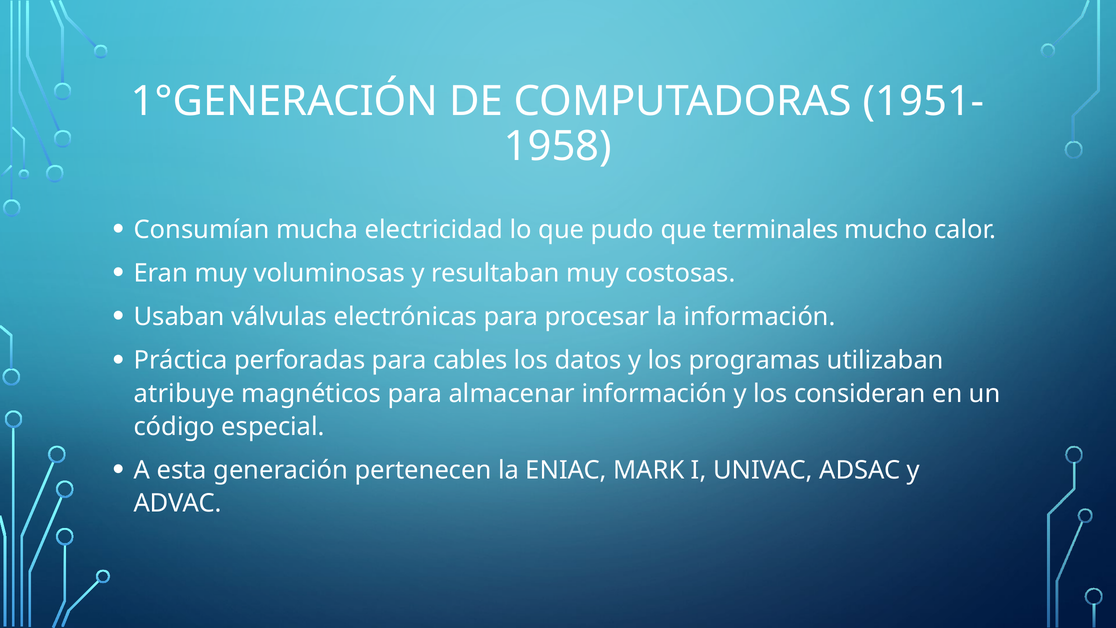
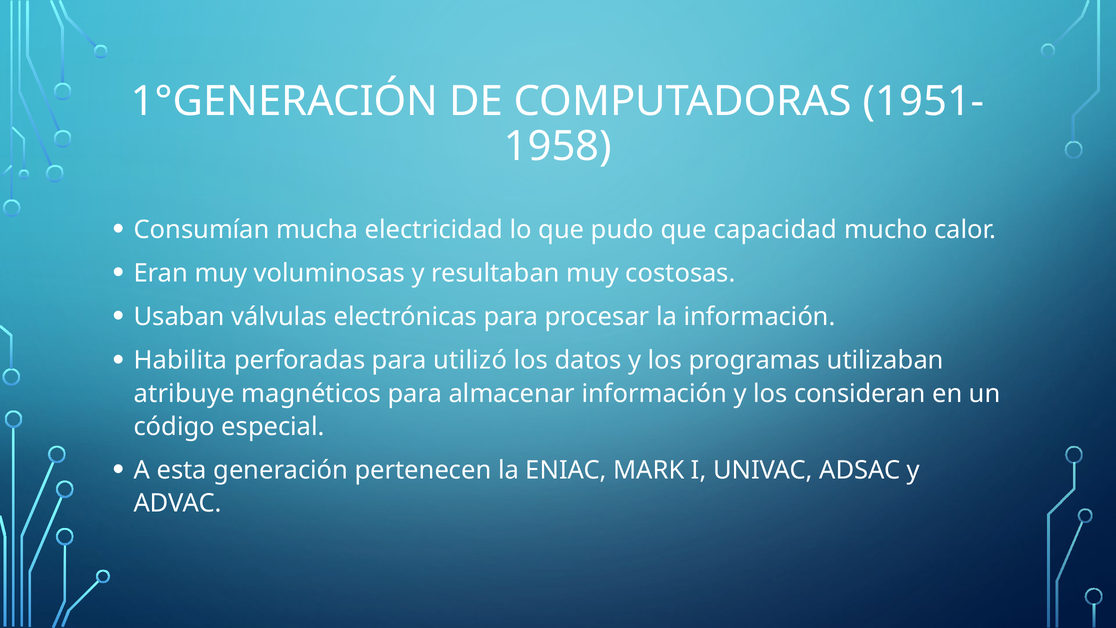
terminales: terminales -> capacidad
Práctica: Práctica -> Habilita
cables: cables -> utilizó
